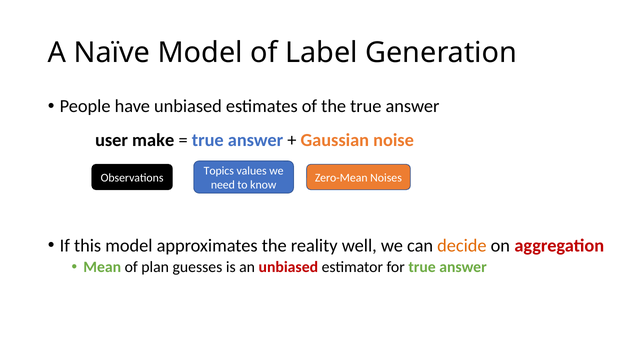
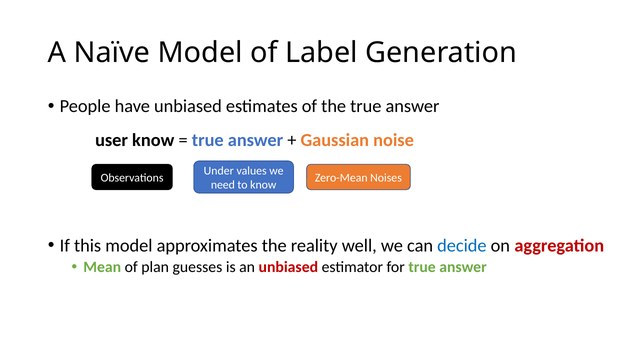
user make: make -> know
Topics: Topics -> Under
decide colour: orange -> blue
